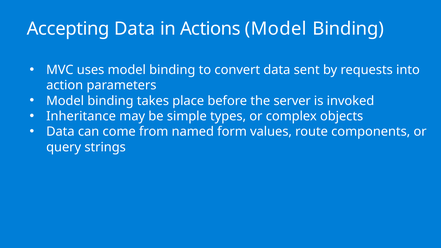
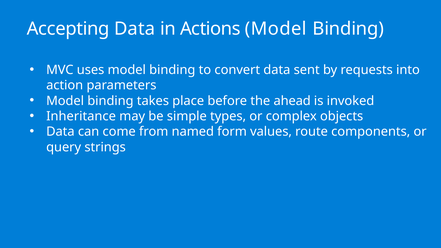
server: server -> ahead
